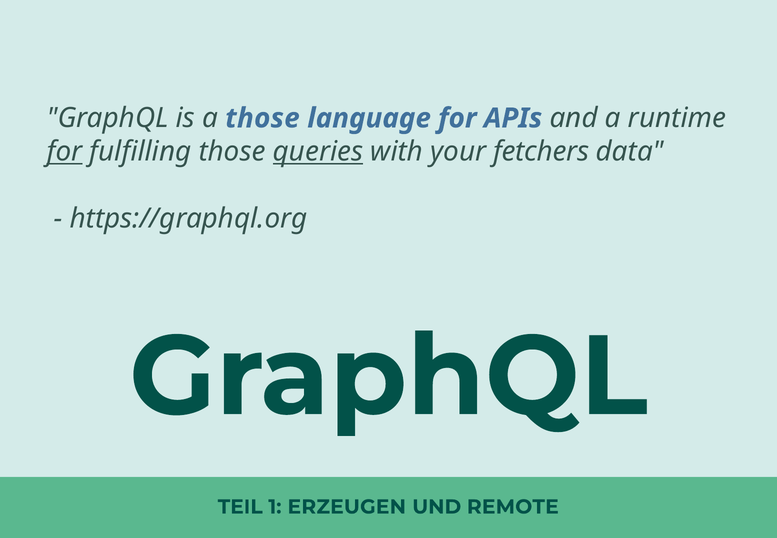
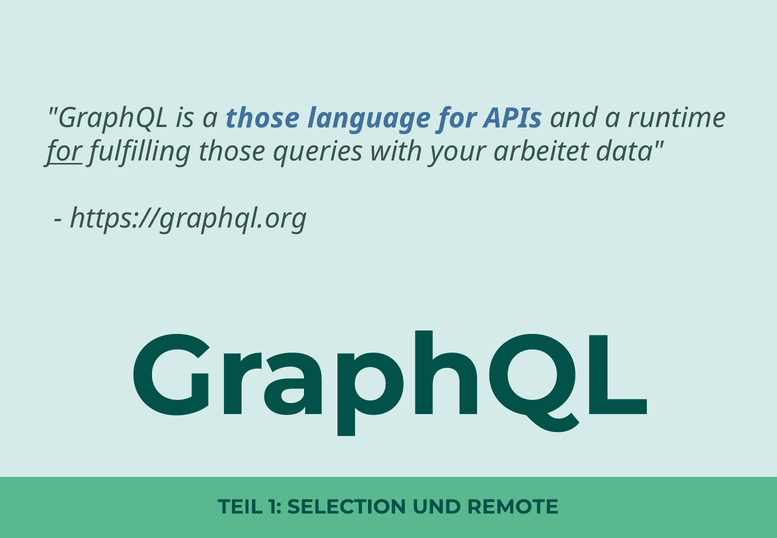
queries underline: present -> none
fetchers: fetchers -> arbeitet
ERZEUGEN: ERZEUGEN -> SELECTION
